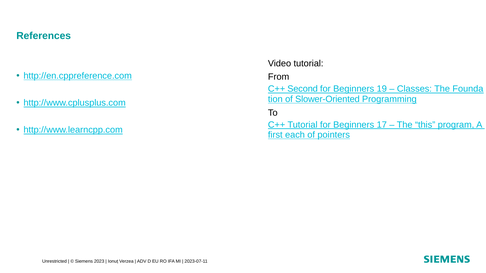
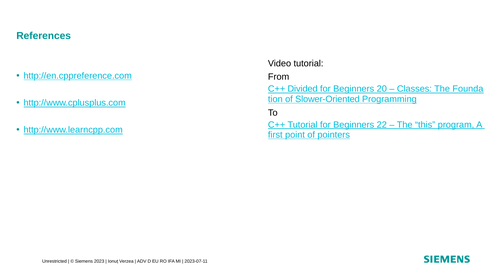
Second: Second -> Divided
19: 19 -> 20
17: 17 -> 22
each: each -> point
